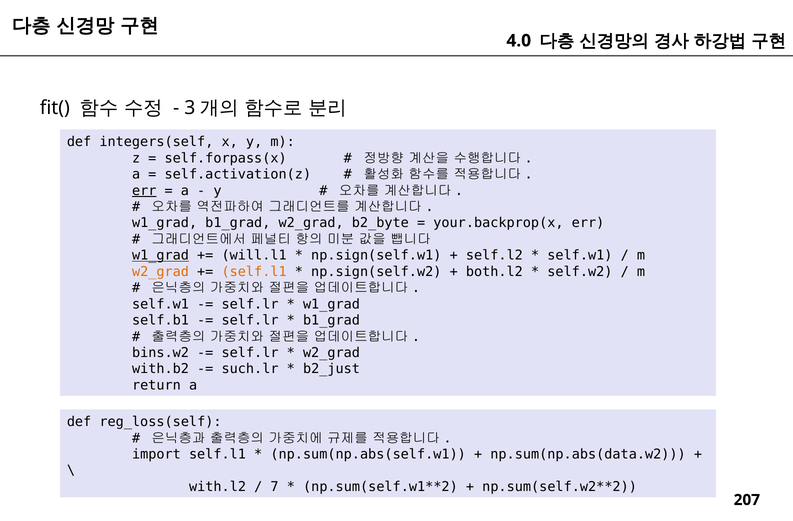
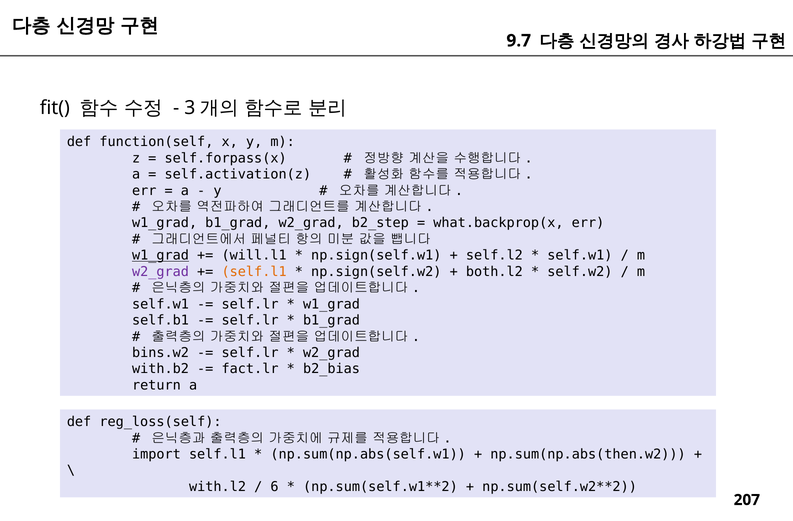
4.0: 4.0 -> 9.7
integers(self: integers(self -> function(self
err at (144, 191) underline: present -> none
b2_byte: b2_byte -> b2_step
your.backprop(x: your.backprop(x -> what.backprop(x
w2_grad at (160, 272) colour: orange -> purple
such.lr: such.lr -> fact.lr
b2_just: b2_just -> b2_bias
np.sum(np.abs(data.w2: np.sum(np.abs(data.w2 -> np.sum(np.abs(then.w2
7: 7 -> 6
